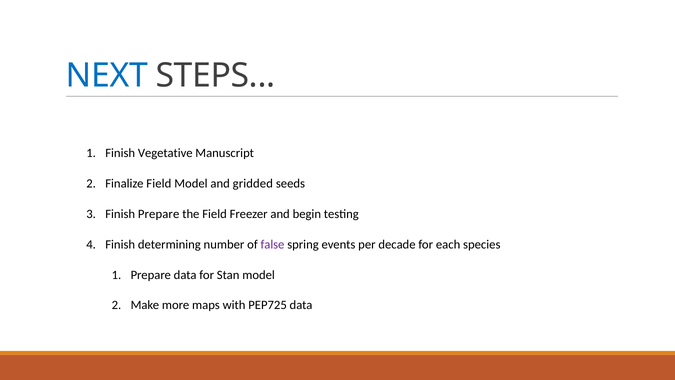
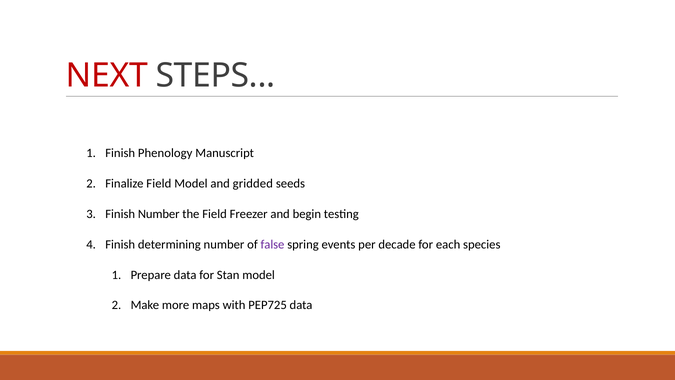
NEXT colour: blue -> red
Vegetative: Vegetative -> Phenology
Finish Prepare: Prepare -> Number
